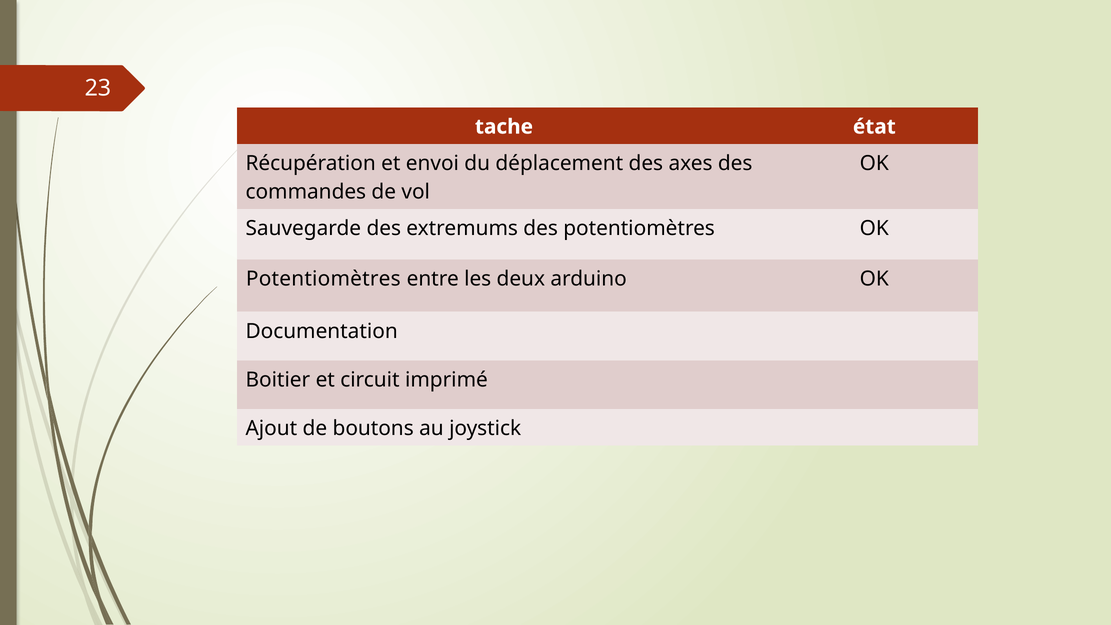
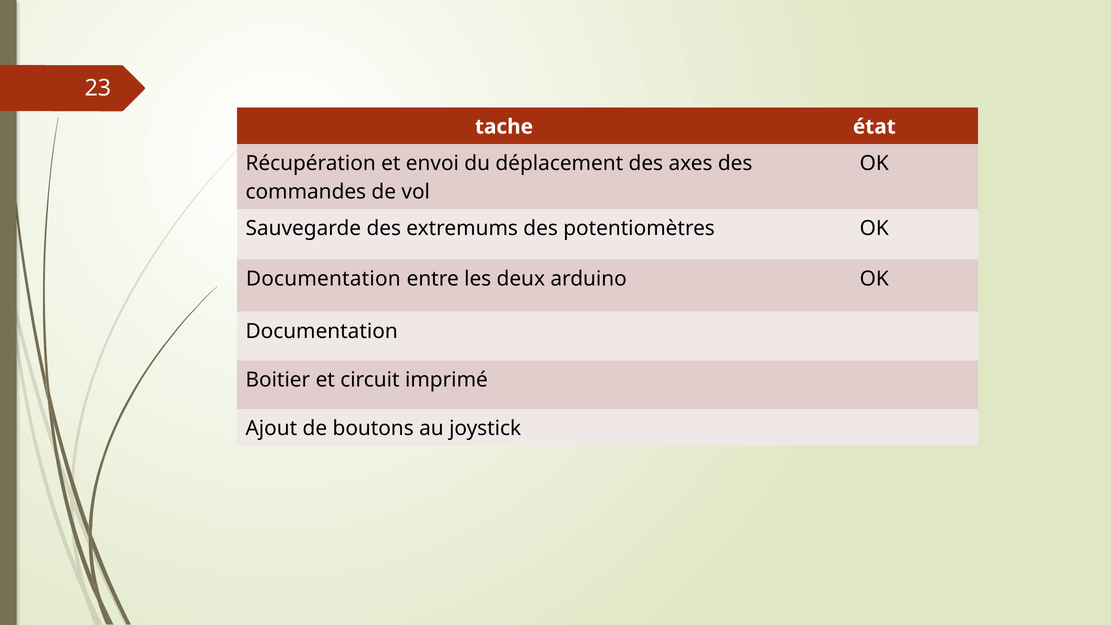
Potentiomètres at (323, 279): Potentiomètres -> Documentation
